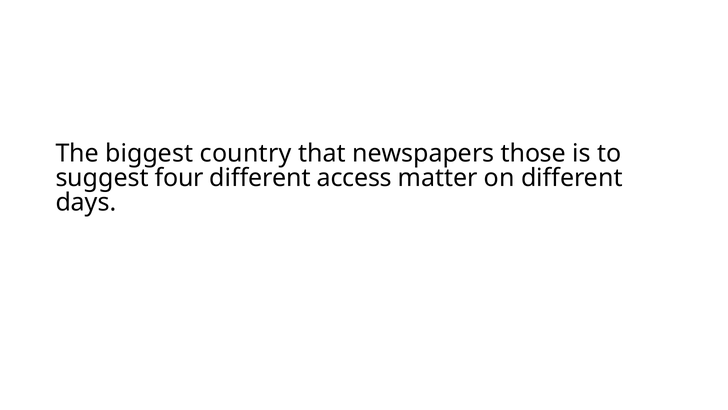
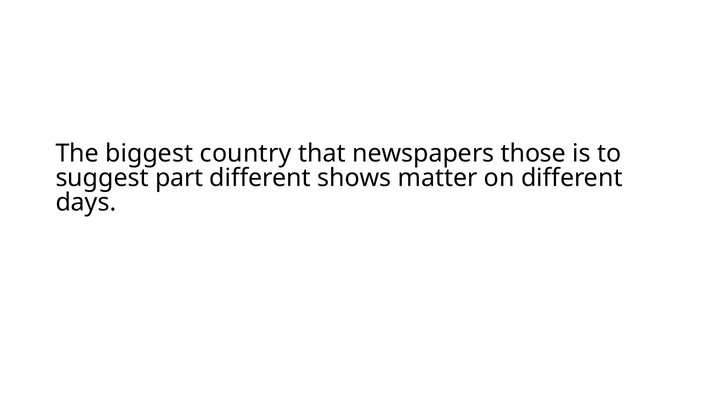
four: four -> part
access: access -> shows
